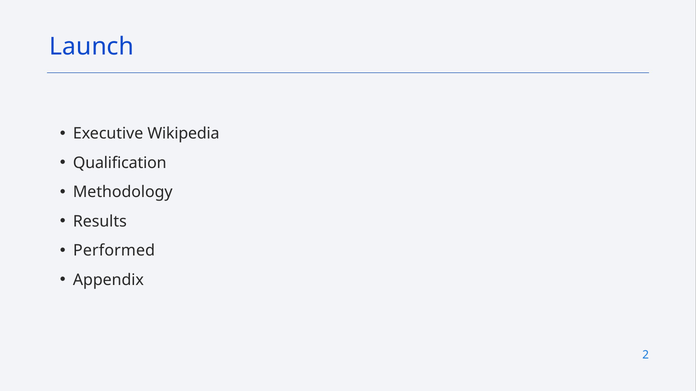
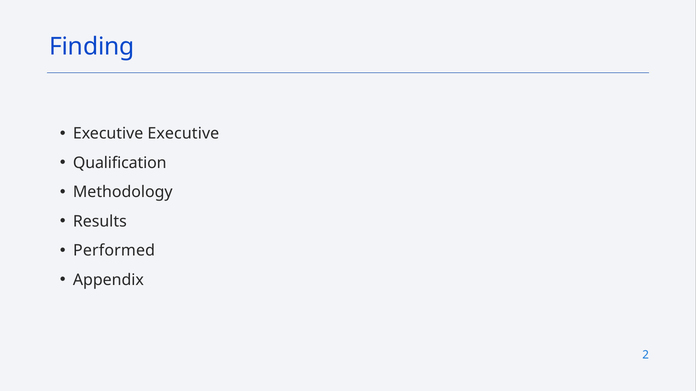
Launch: Launch -> Finding
Executive Wikipedia: Wikipedia -> Executive
